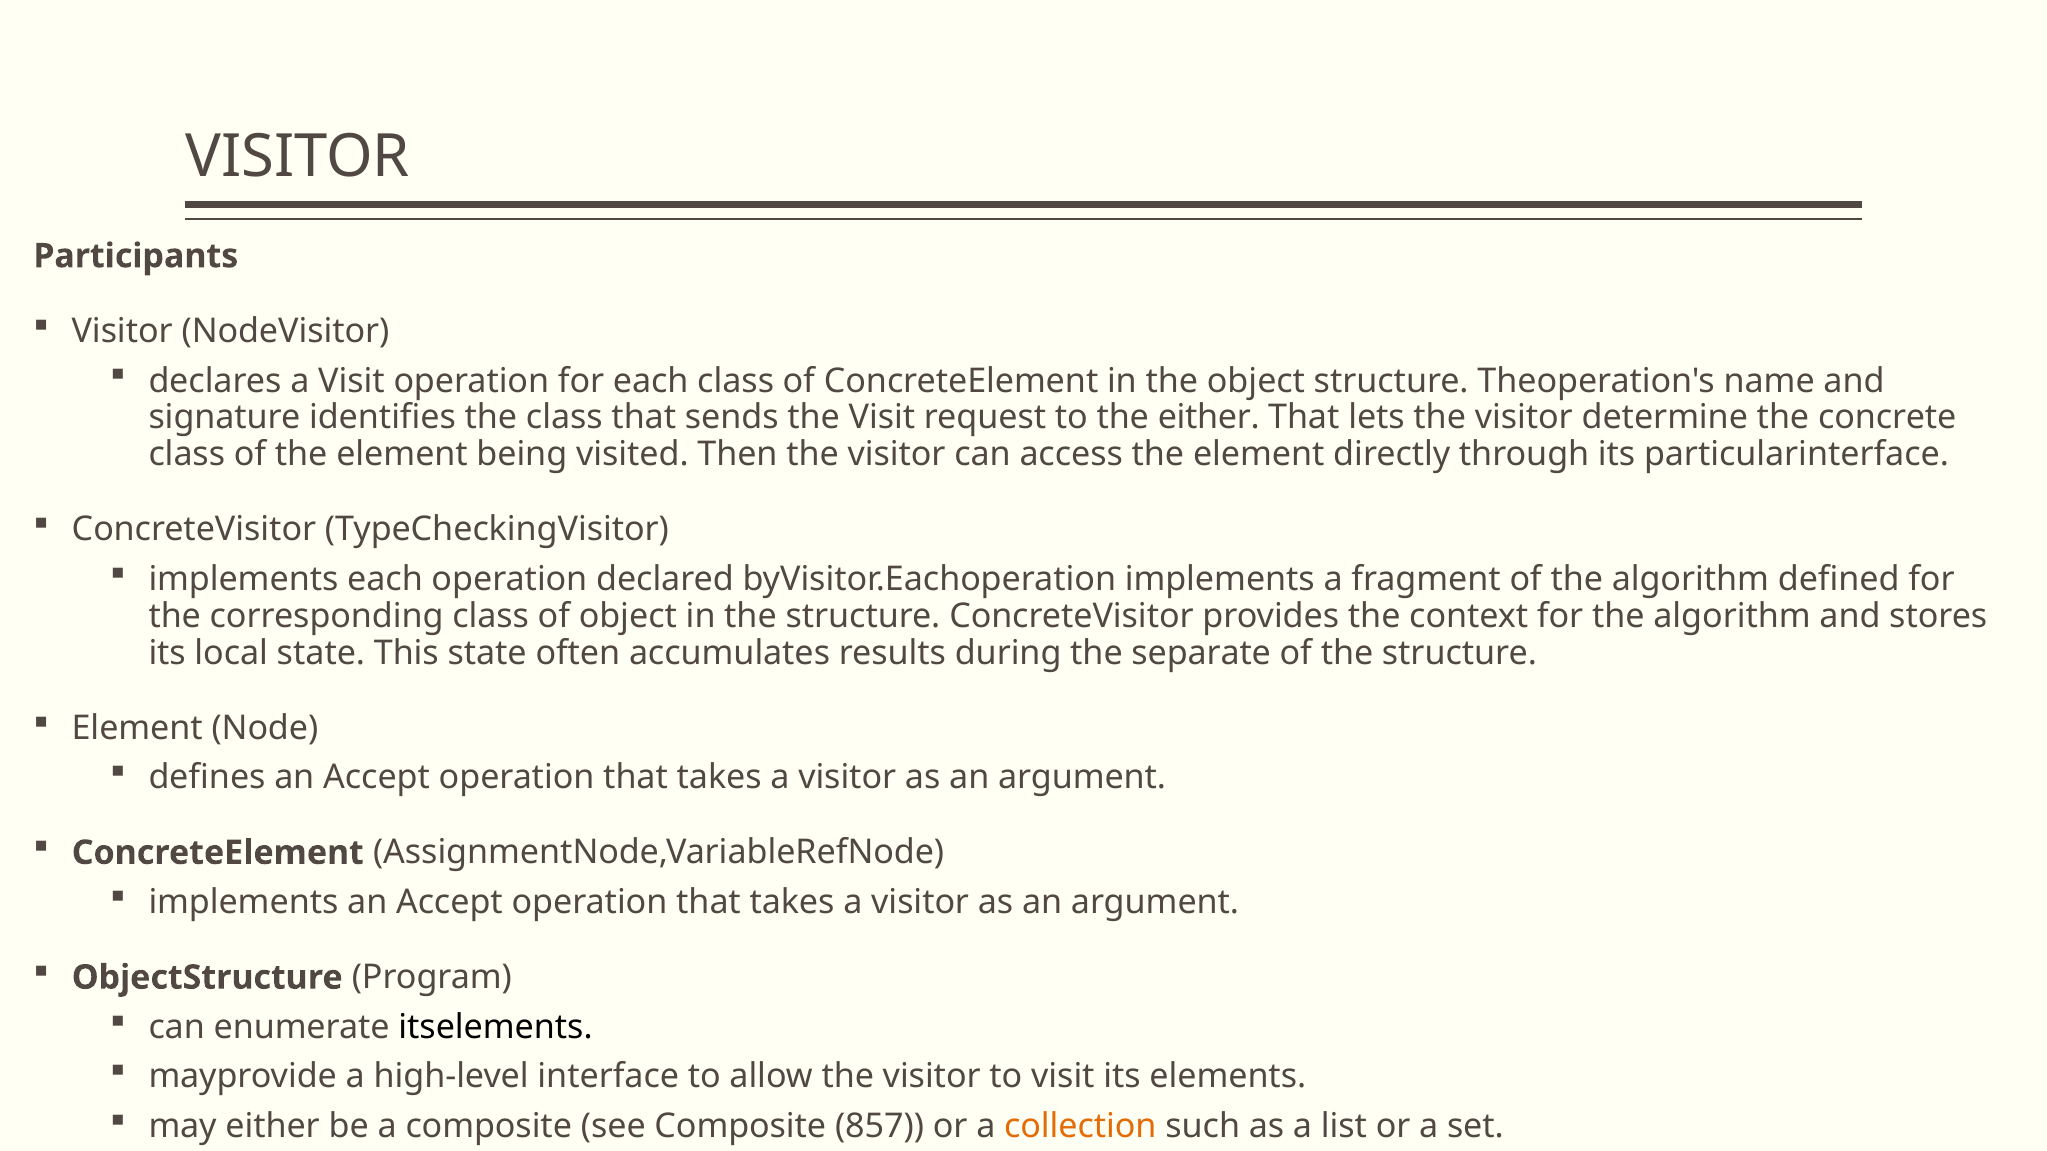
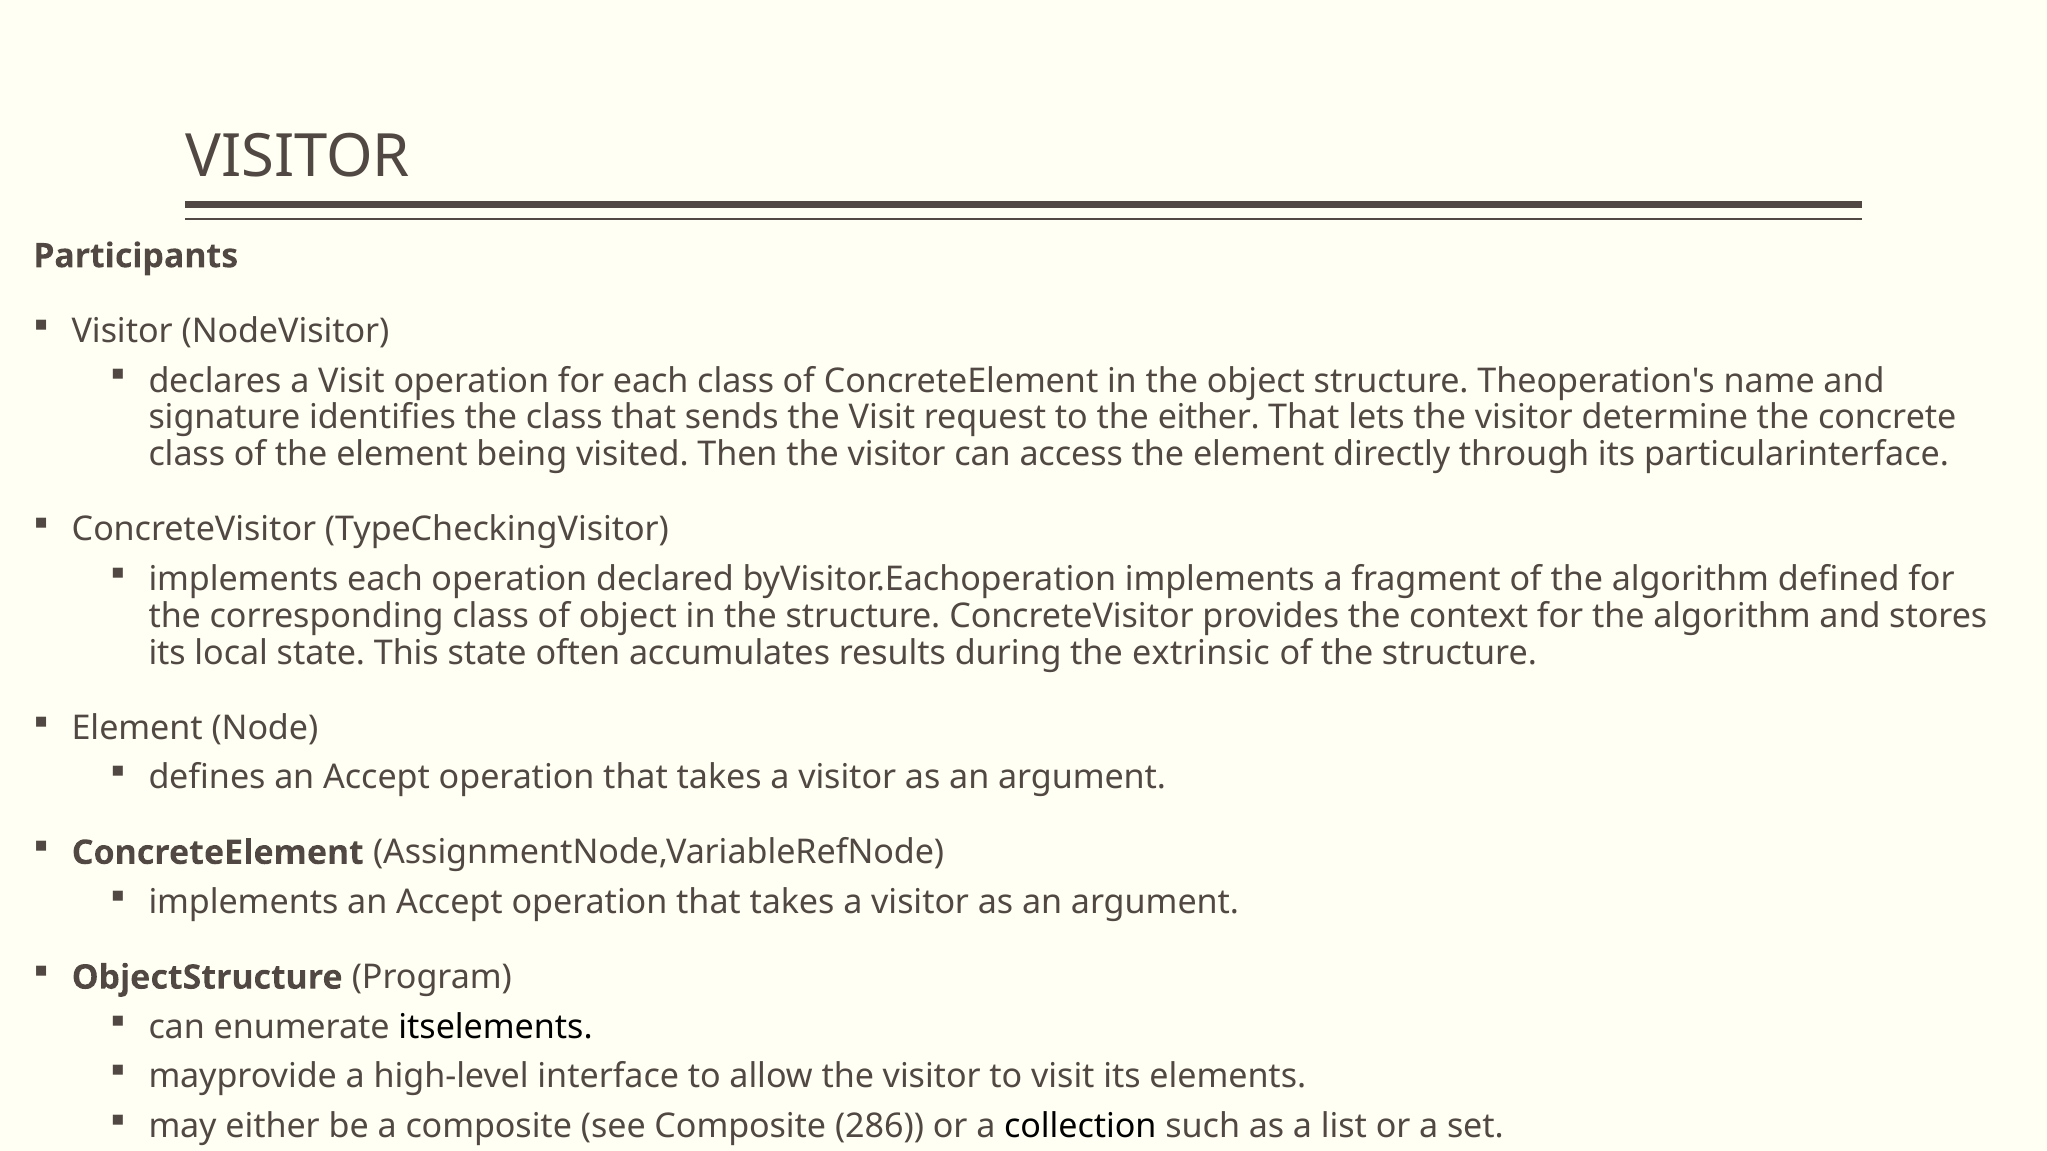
separate: separate -> extrinsic
857: 857 -> 286
collection colour: orange -> black
